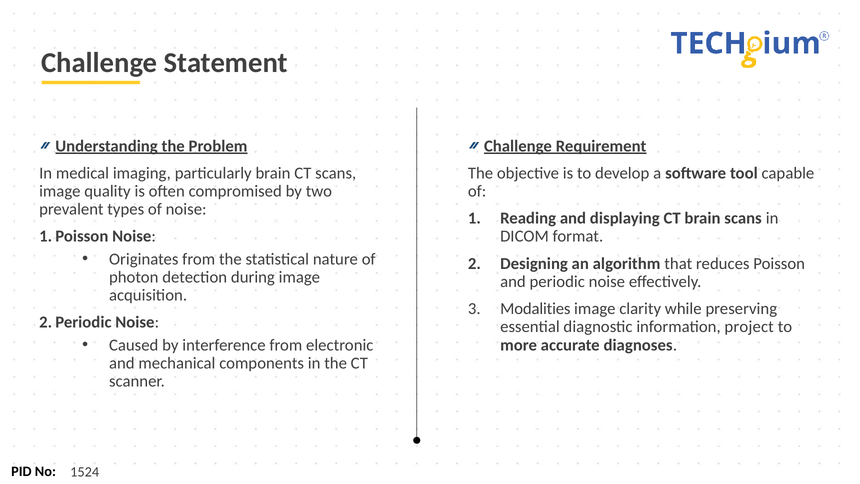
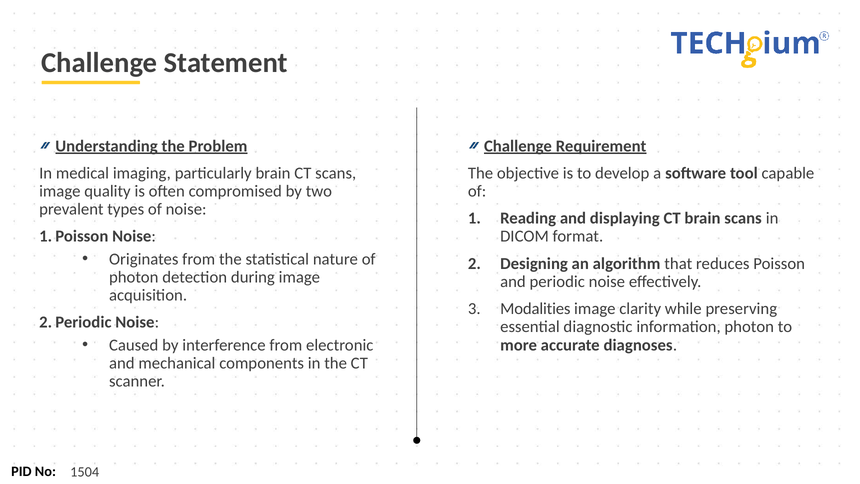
information project: project -> photon
1524: 1524 -> 1504
